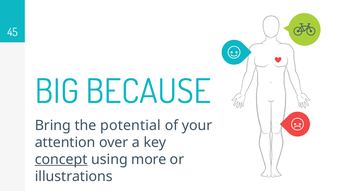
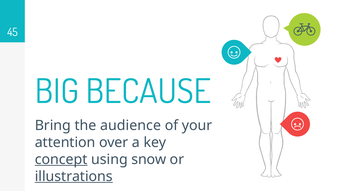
potential: potential -> audience
more: more -> snow
illustrations underline: none -> present
